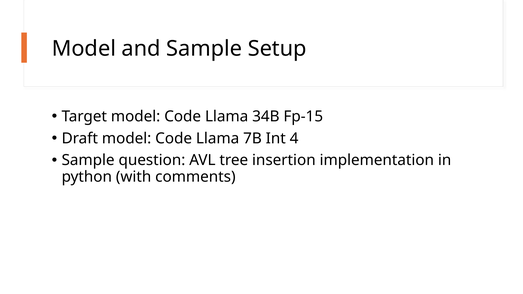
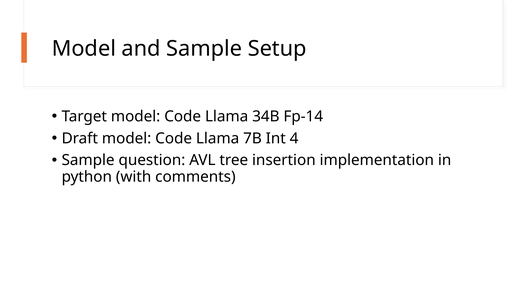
Fp-15: Fp-15 -> Fp-14
